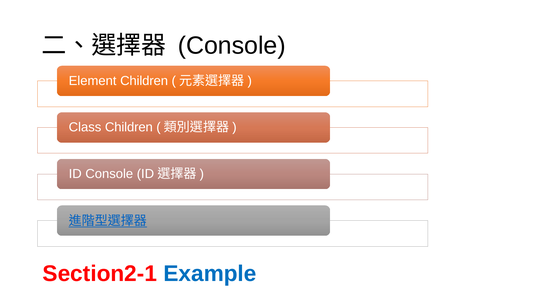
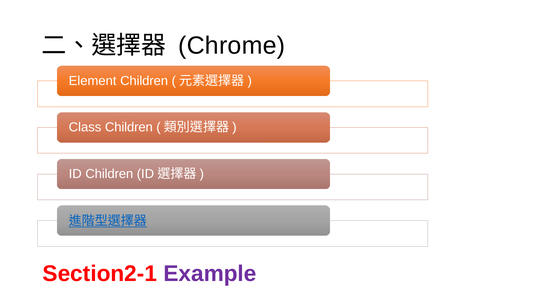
Console at (232, 46): Console -> Chrome
Console at (109, 174): Console -> Children
Example colour: blue -> purple
